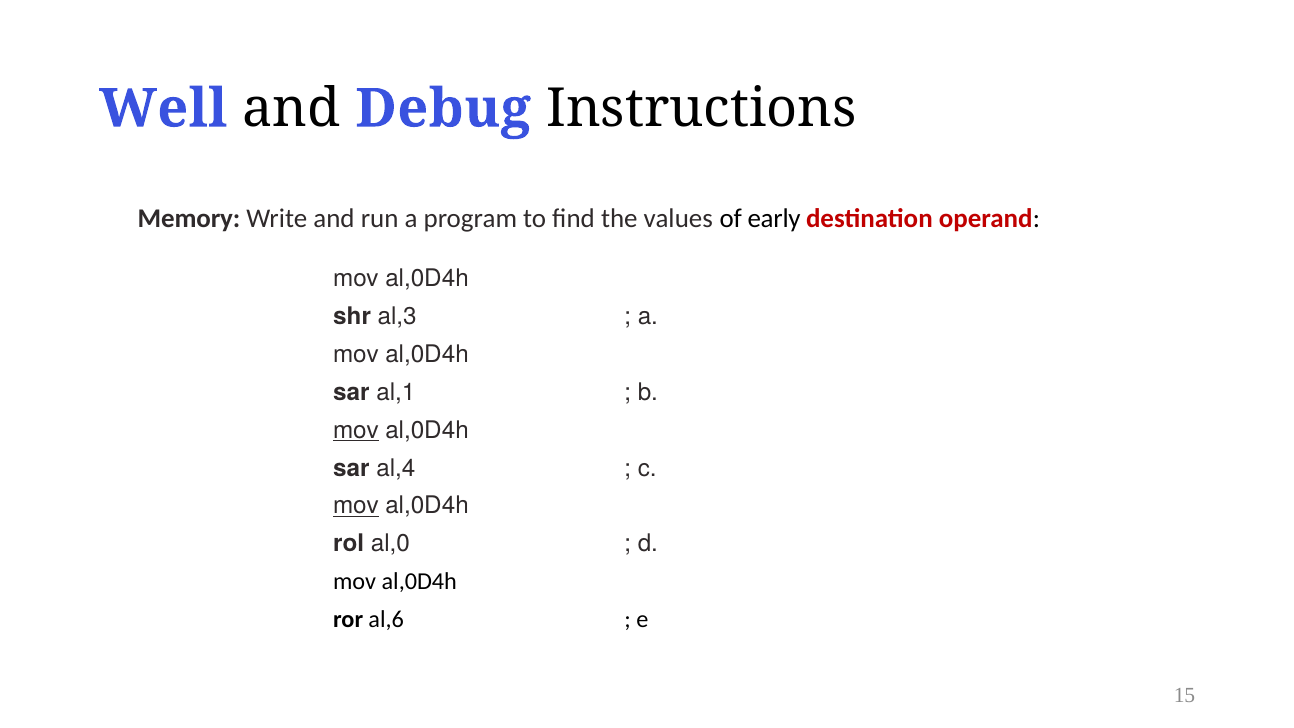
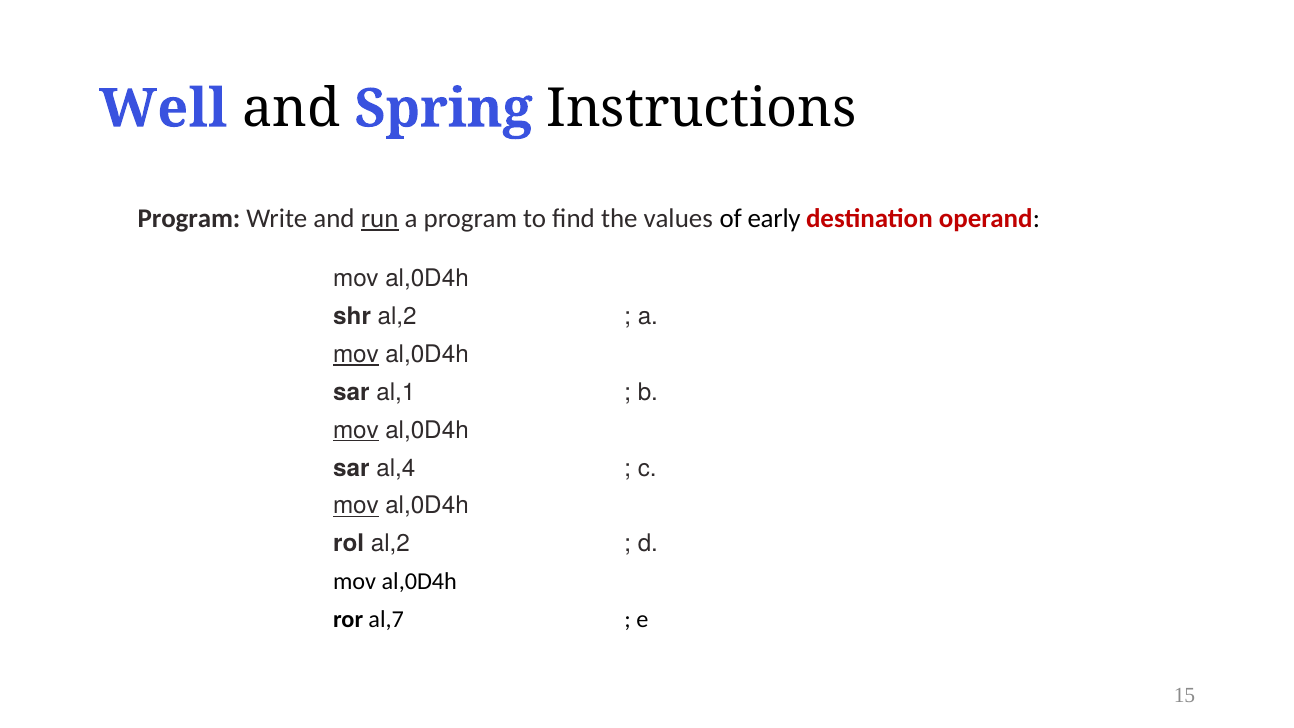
Debug: Debug -> Spring
Memory at (189, 218): Memory -> Program
run underline: none -> present
shr al,3: al,3 -> al,2
mov at (356, 355) underline: none -> present
rol al,0: al,0 -> al,2
al,6: al,6 -> al,7
